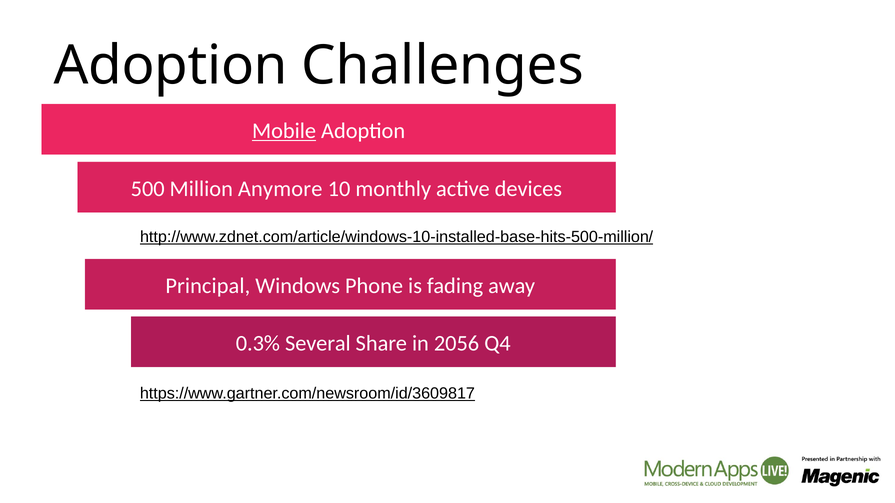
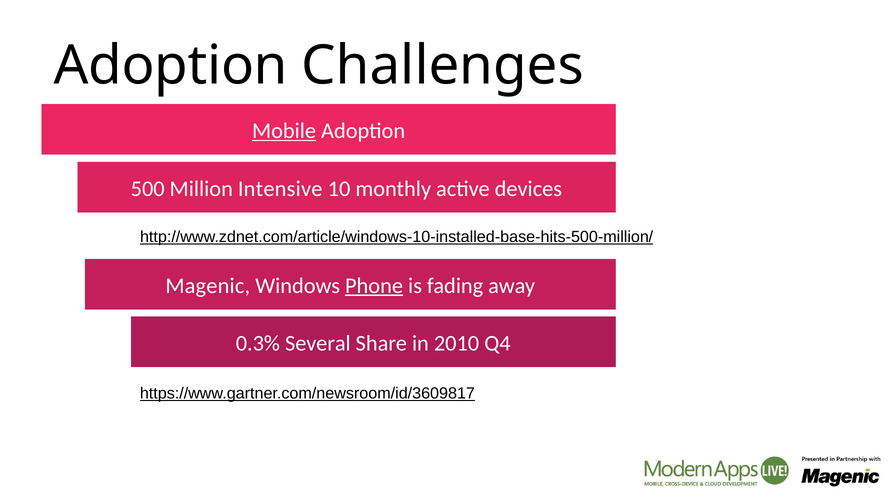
Anymore: Anymore -> Intensive
Principal: Principal -> Magenic
Phone underline: none -> present
2056: 2056 -> 2010
